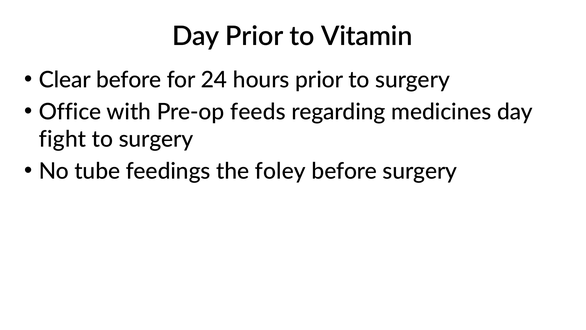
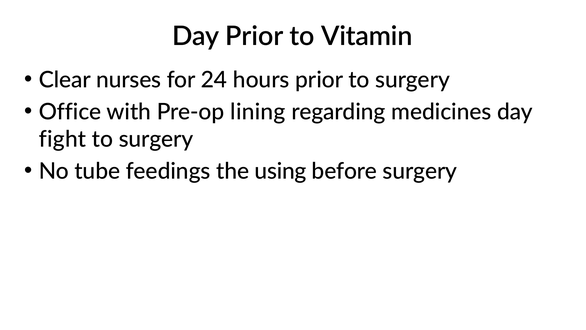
Clear before: before -> nurses
feeds: feeds -> lining
foley: foley -> using
